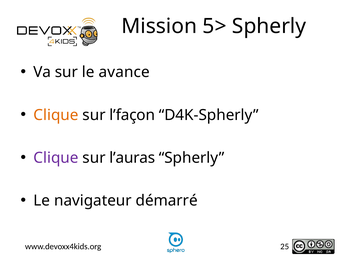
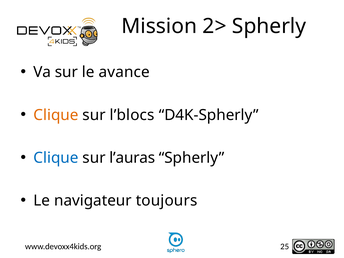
5>: 5> -> 2>
l’façon: l’façon -> l’blocs
Clique at (56, 158) colour: purple -> blue
démarré: démarré -> toujours
